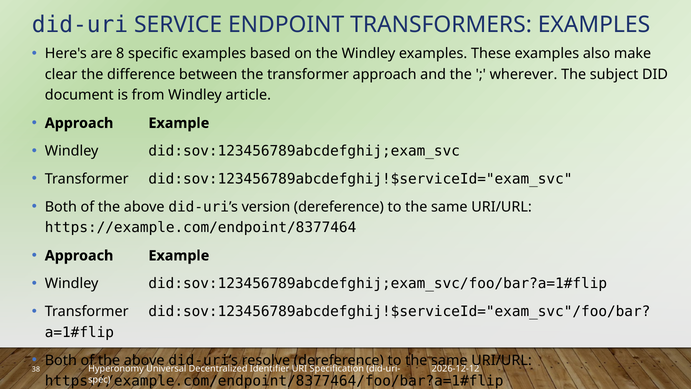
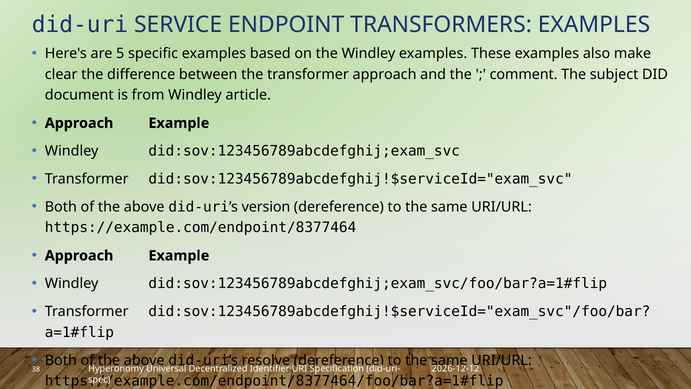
8: 8 -> 5
wherever: wherever -> comment
